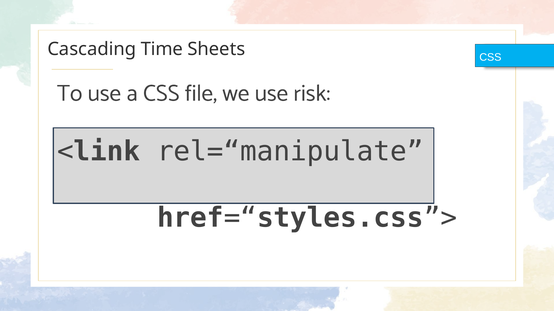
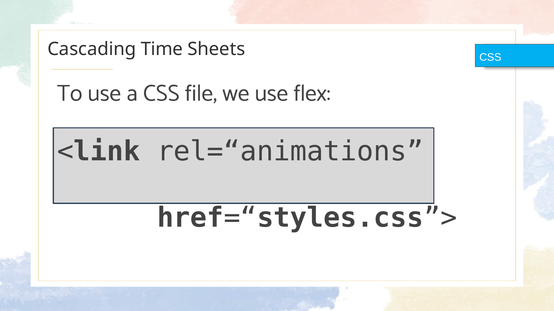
risk: risk -> flex
rel=“manipulate: rel=“manipulate -> rel=“animations
